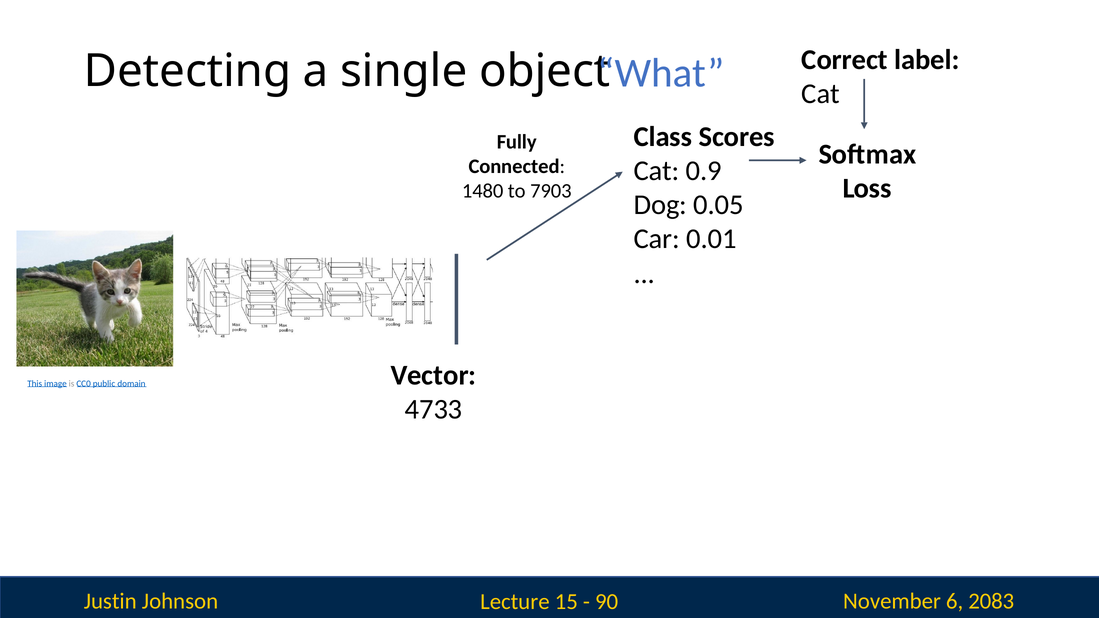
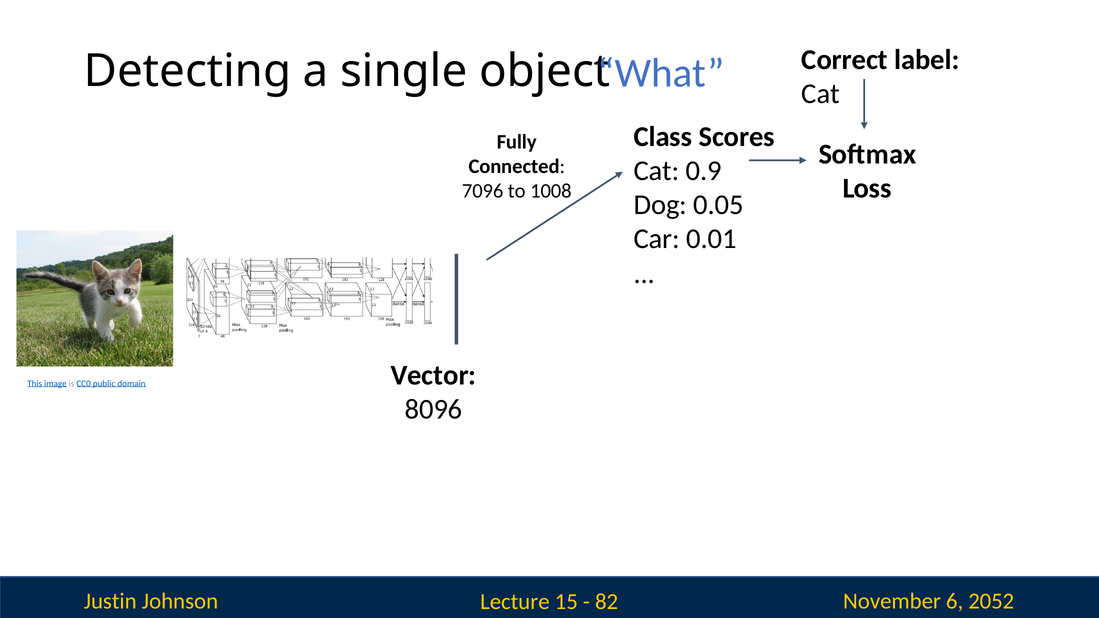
1480: 1480 -> 7096
7903: 7903 -> 1008
4733: 4733 -> 8096
90: 90 -> 82
2083: 2083 -> 2052
